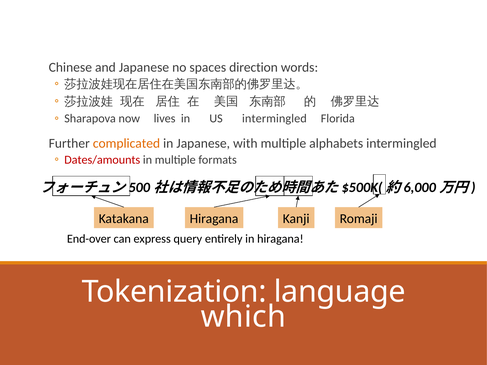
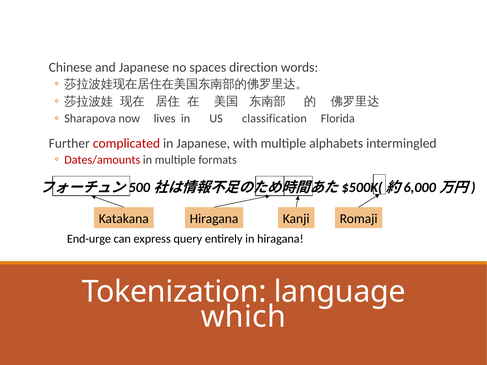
US intermingled: intermingled -> classification
complicated colour: orange -> red
End-over: End-over -> End-urge
